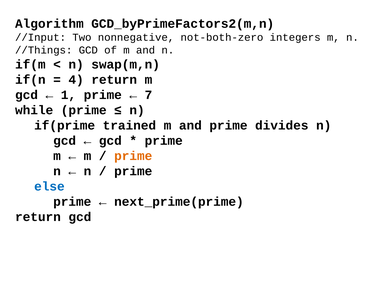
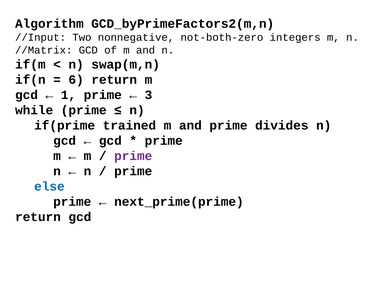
//Things: //Things -> //Matrix
4: 4 -> 6
7: 7 -> 3
prime at (133, 156) colour: orange -> purple
